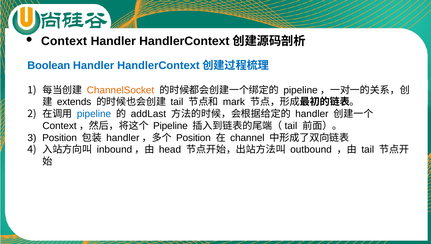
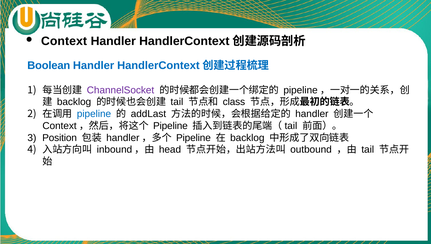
ChannelSocket colour: orange -> purple
extends at (74, 102): extends -> backlog
mark: mark -> class
Position at (193, 138): Position -> Pipeline
channel at (247, 138): channel -> backlog
